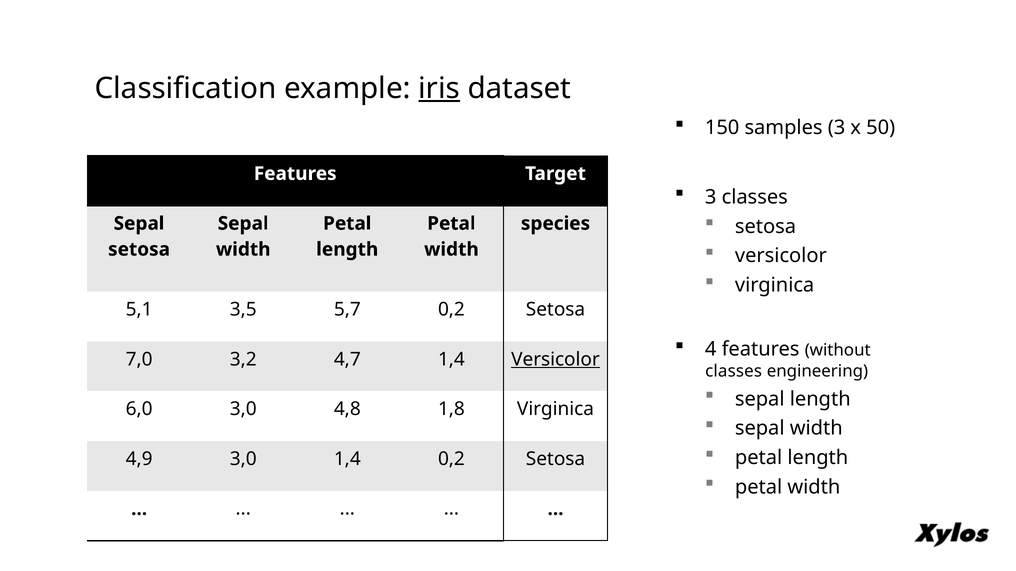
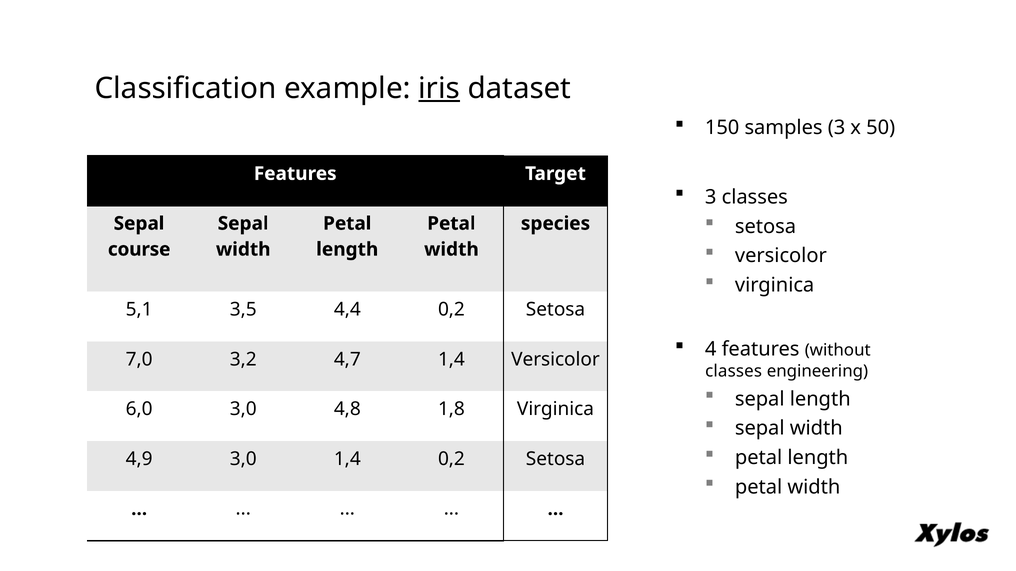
setosa at (139, 250): setosa -> course
5,7: 5,7 -> 4,4
Versicolor at (556, 360) underline: present -> none
